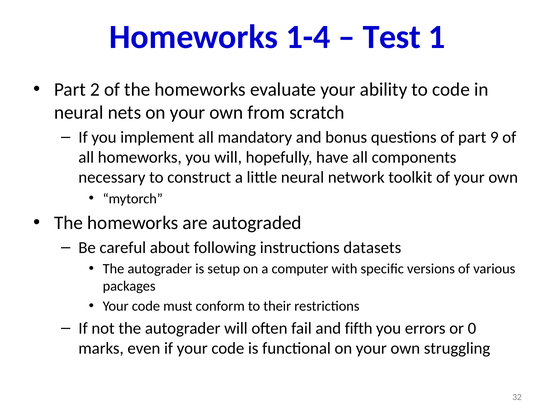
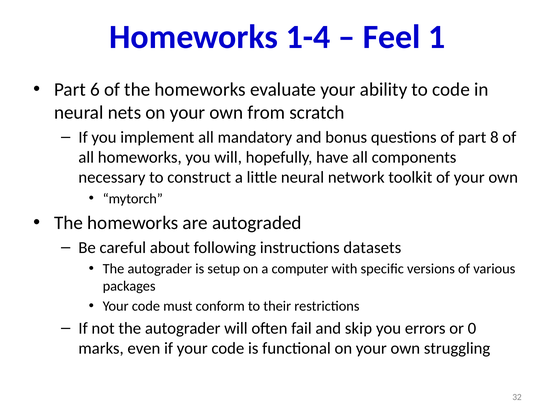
Test: Test -> Feel
2: 2 -> 6
9: 9 -> 8
fifth: fifth -> skip
